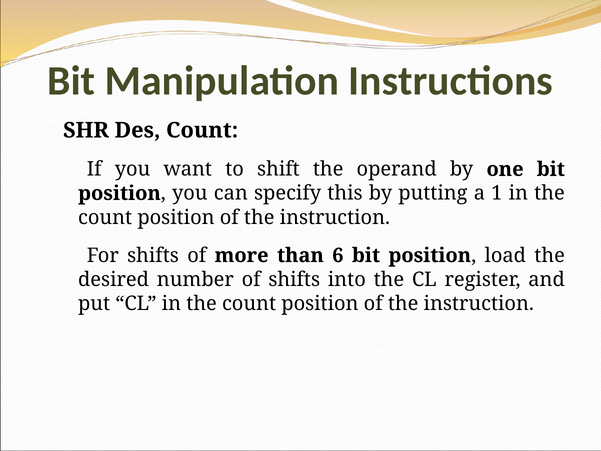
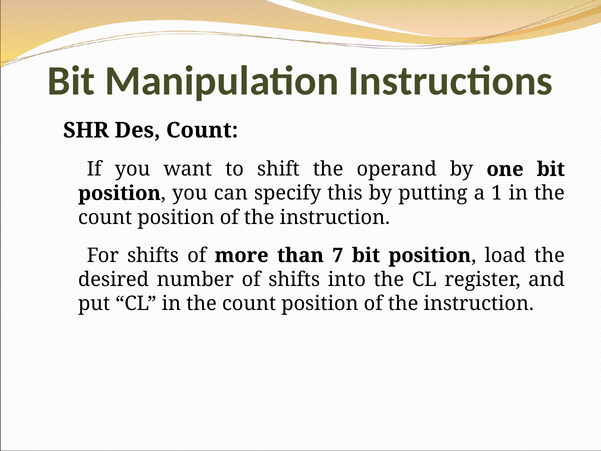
6: 6 -> 7
